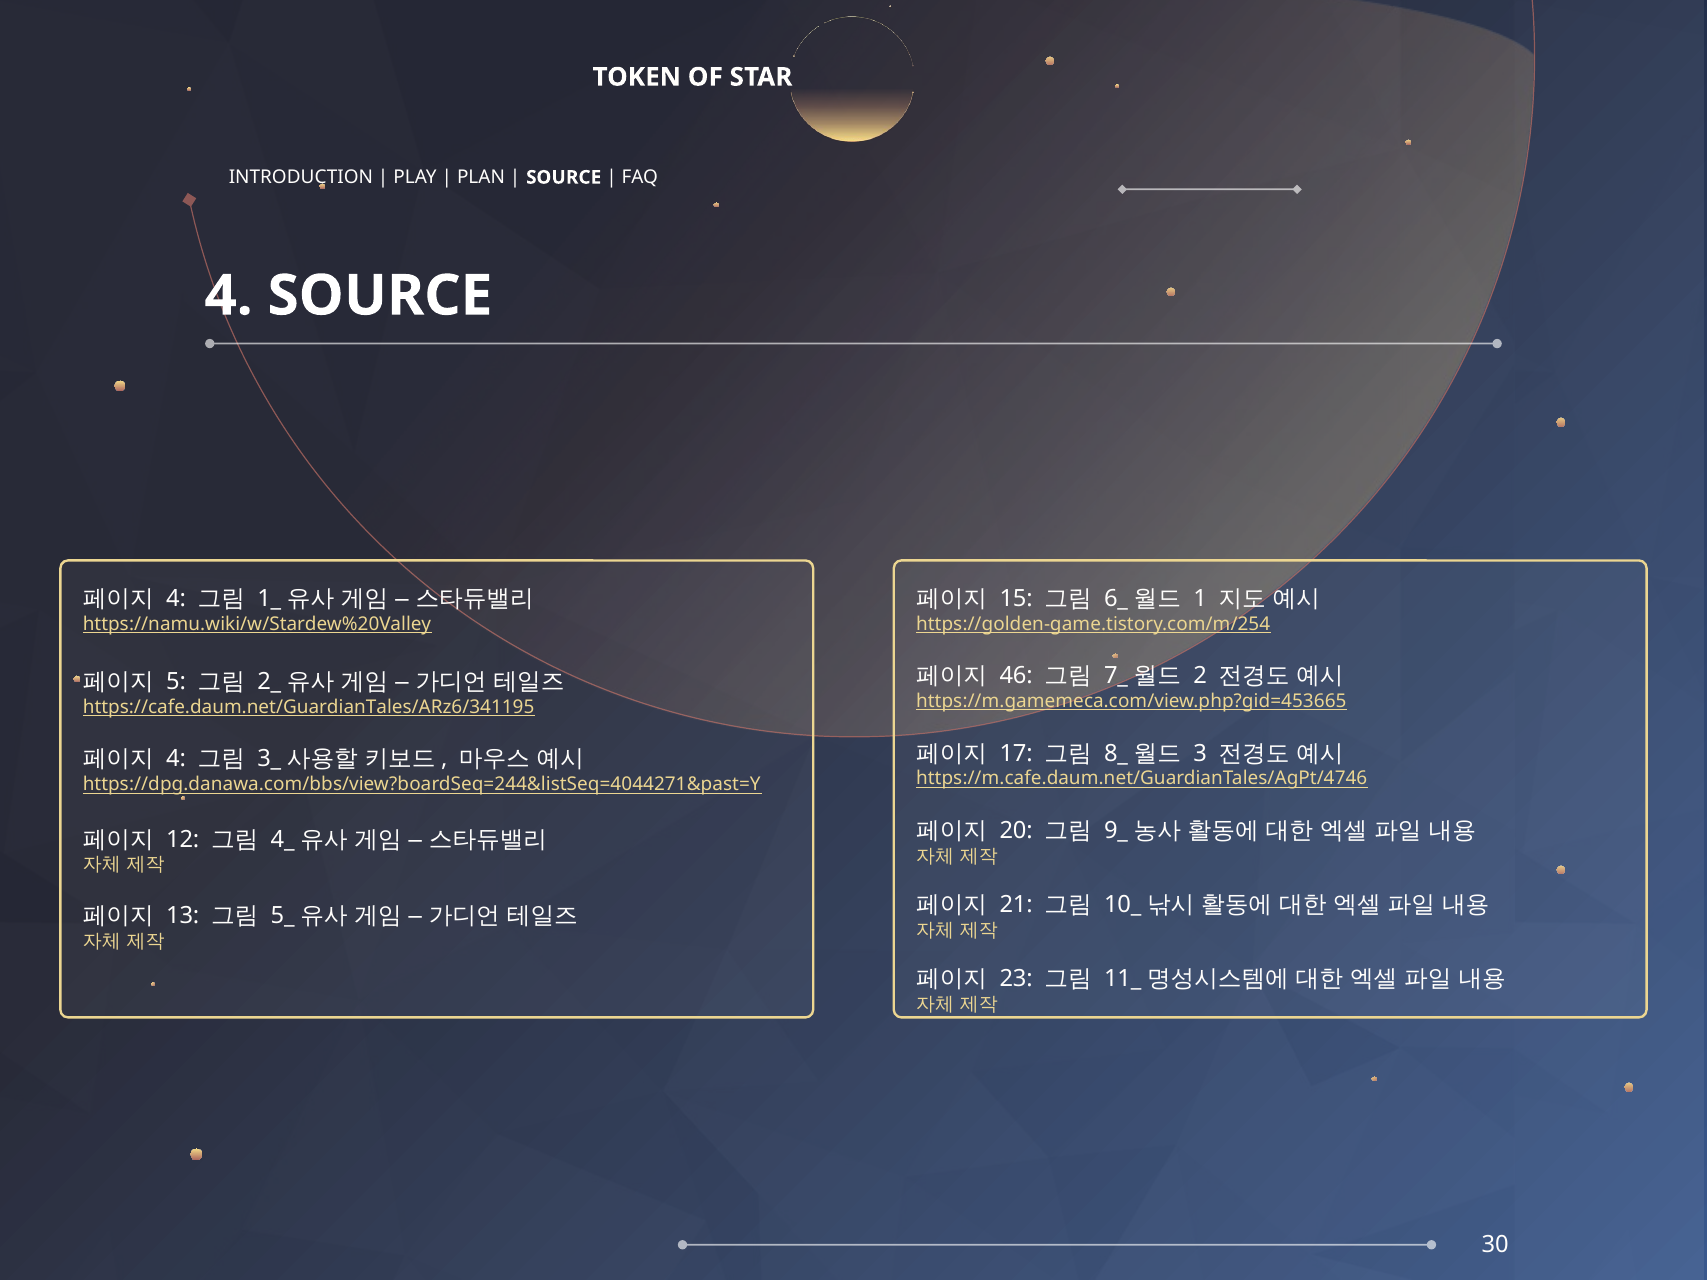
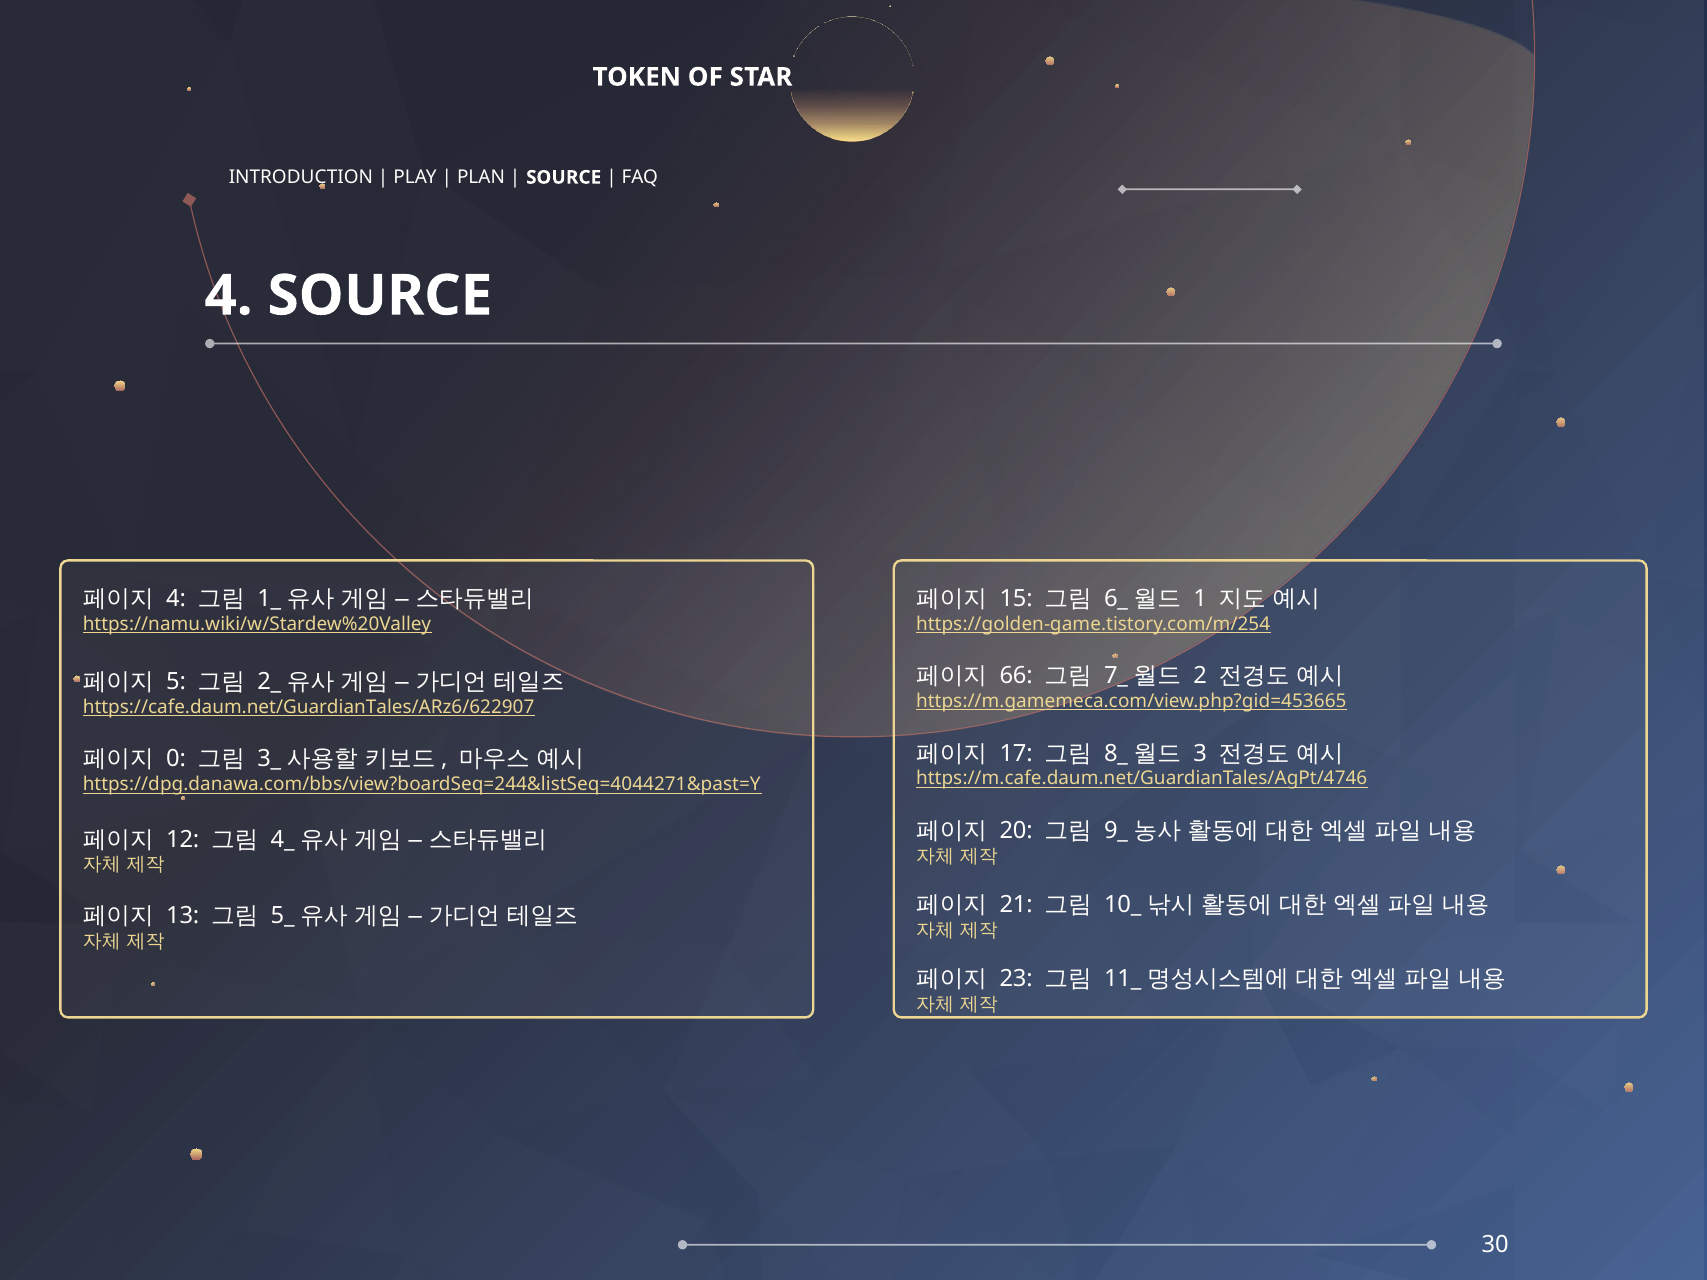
46: 46 -> 66
https://cafe.daum.net/GuardianTales/ARz6/341195: https://cafe.daum.net/GuardianTales/ARz6/341195 -> https://cafe.daum.net/GuardianTales/ARz6/622907
4 at (176, 759): 4 -> 0
